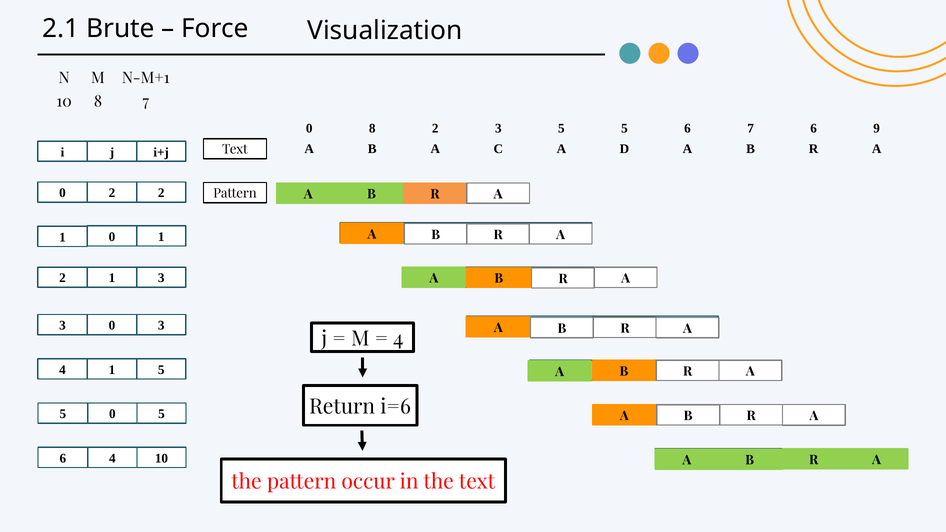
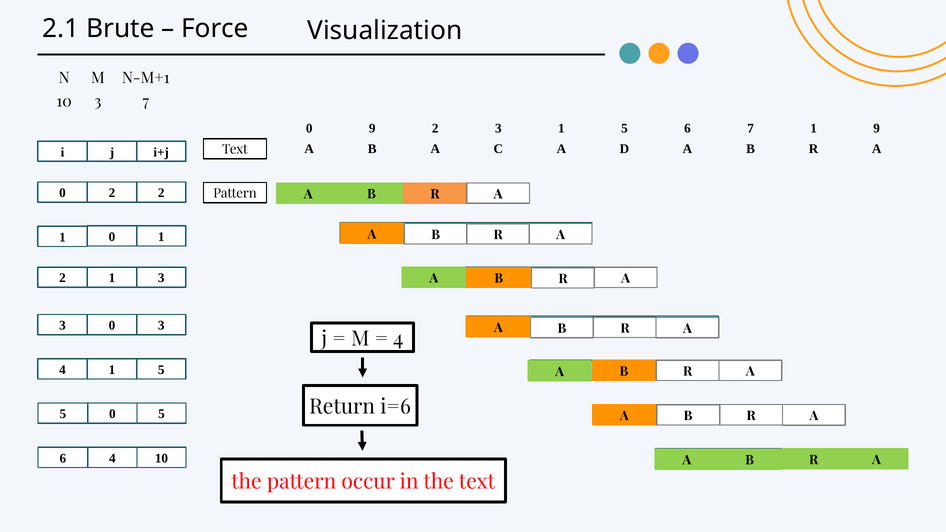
10 8: 8 -> 3
0 8: 8 -> 9
2 3 5: 5 -> 1
7 6: 6 -> 1
